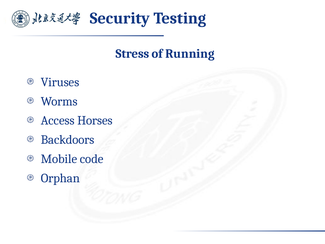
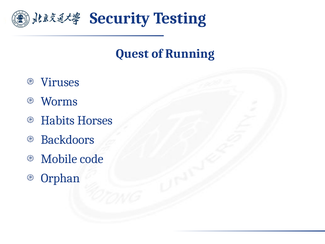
Stress: Stress -> Quest
Access: Access -> Habits
